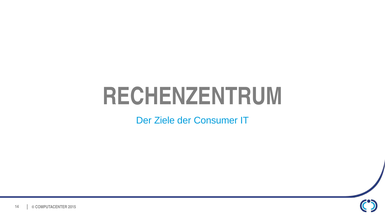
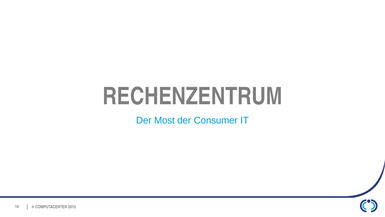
Ziele: Ziele -> Most
